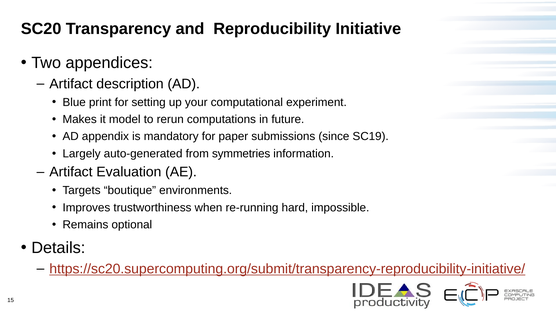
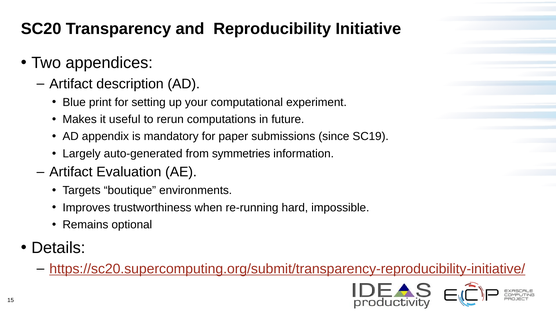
model: model -> useful
